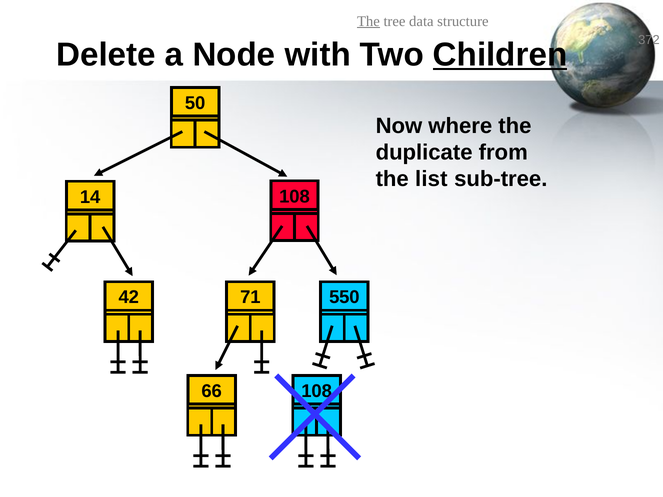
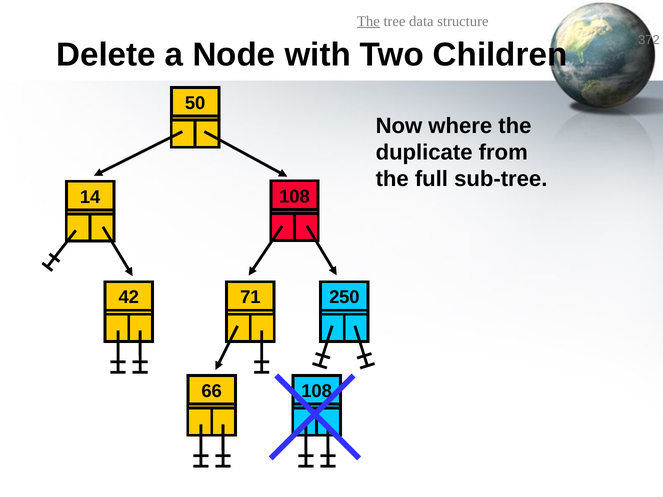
Children underline: present -> none
list: list -> full
550: 550 -> 250
